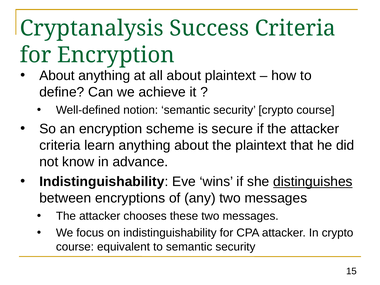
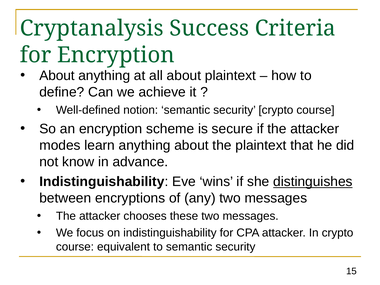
criteria at (60, 145): criteria -> modes
